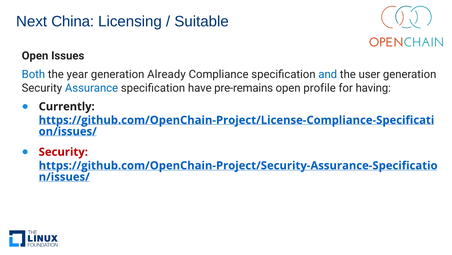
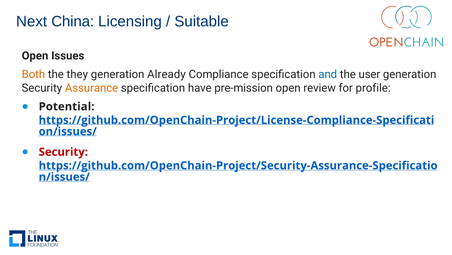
Both colour: blue -> orange
year: year -> they
Assurance colour: blue -> orange
pre-remains: pre-remains -> pre-mission
profile: profile -> review
having: having -> profile
Currently: Currently -> Potential
